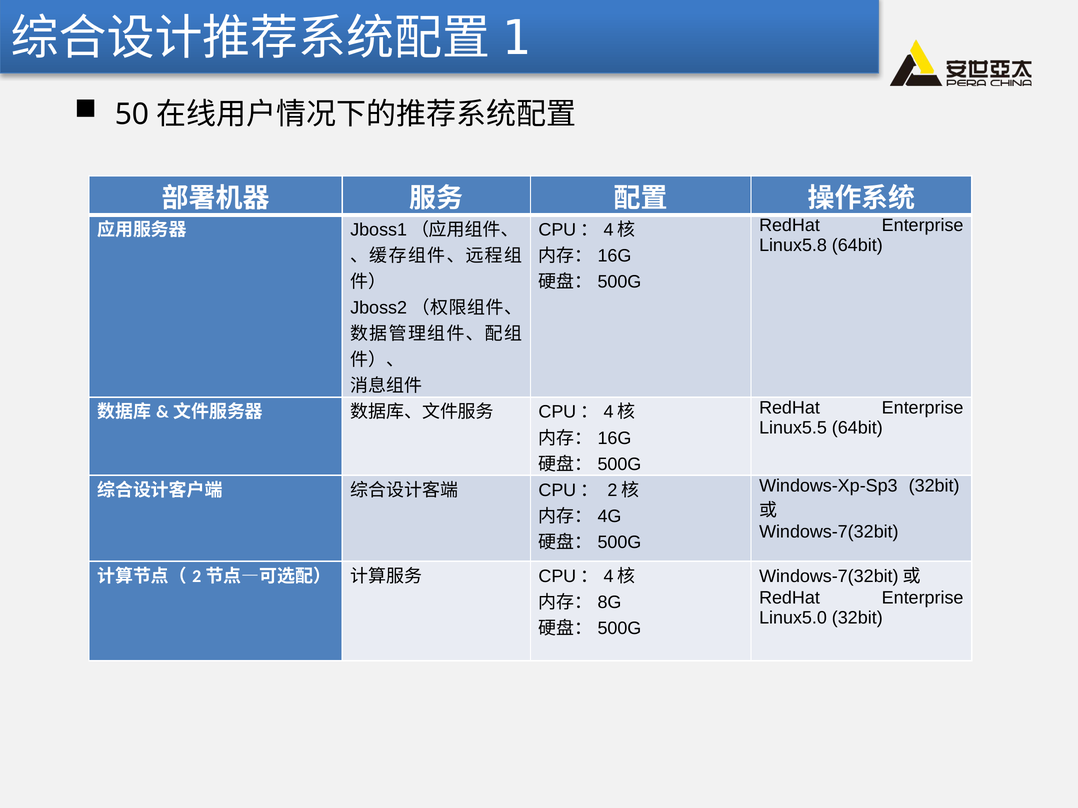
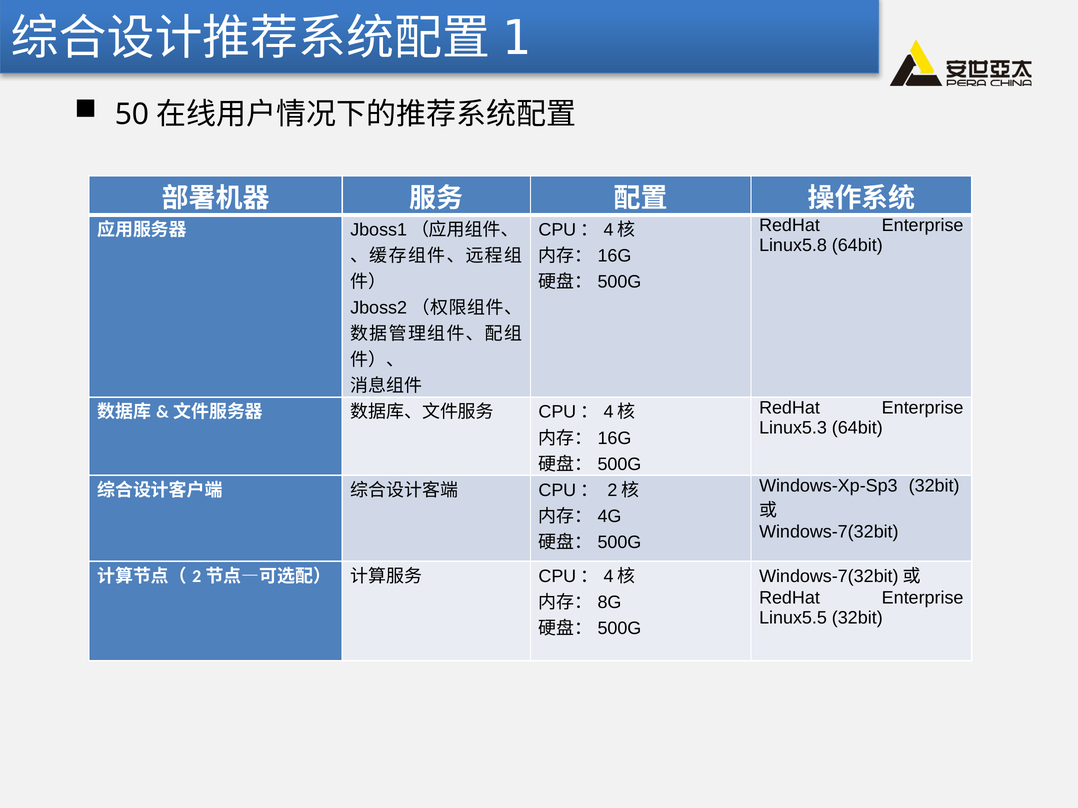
Linux5.5: Linux5.5 -> Linux5.3
Linux5.0: Linux5.0 -> Linux5.5
